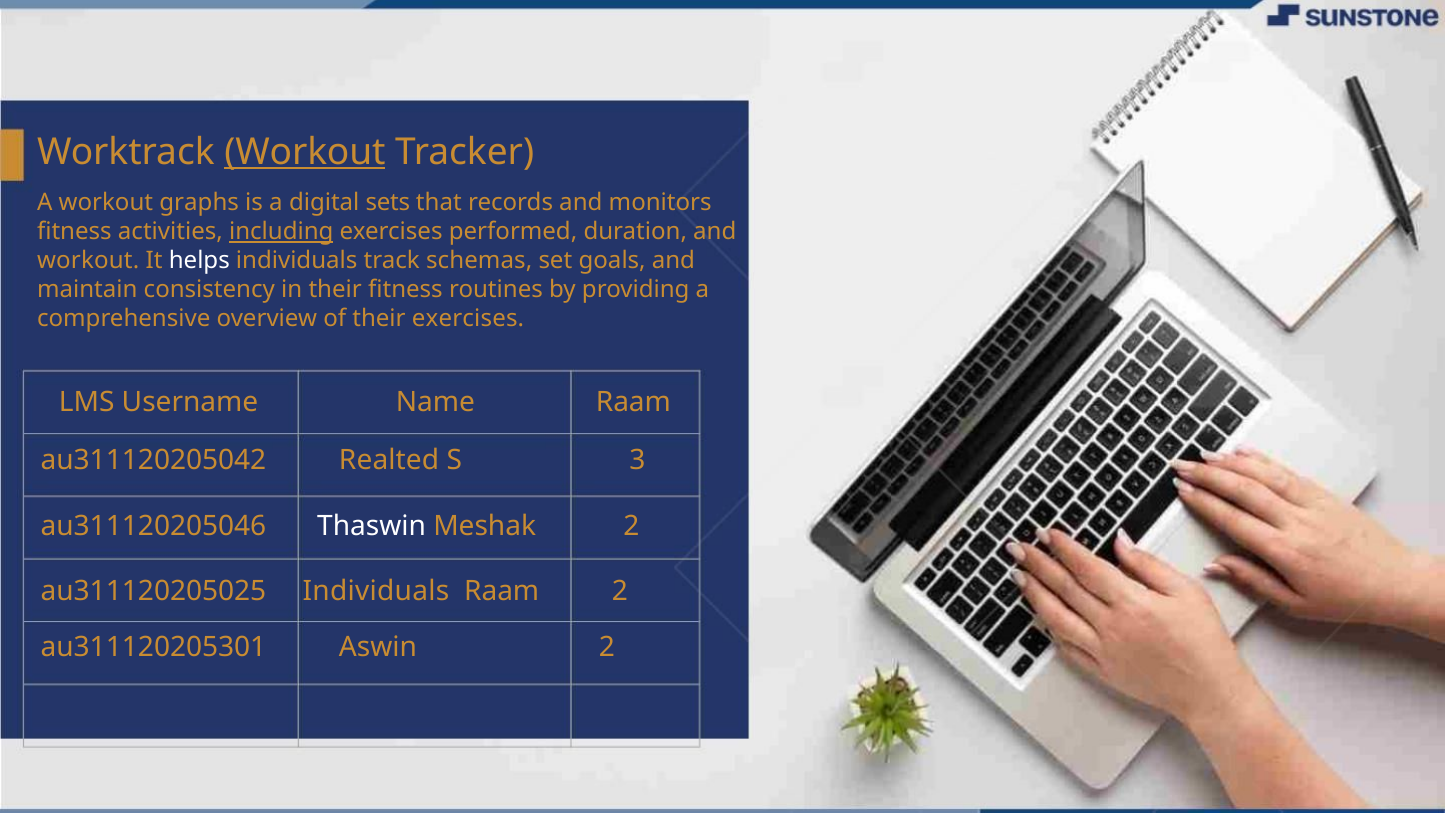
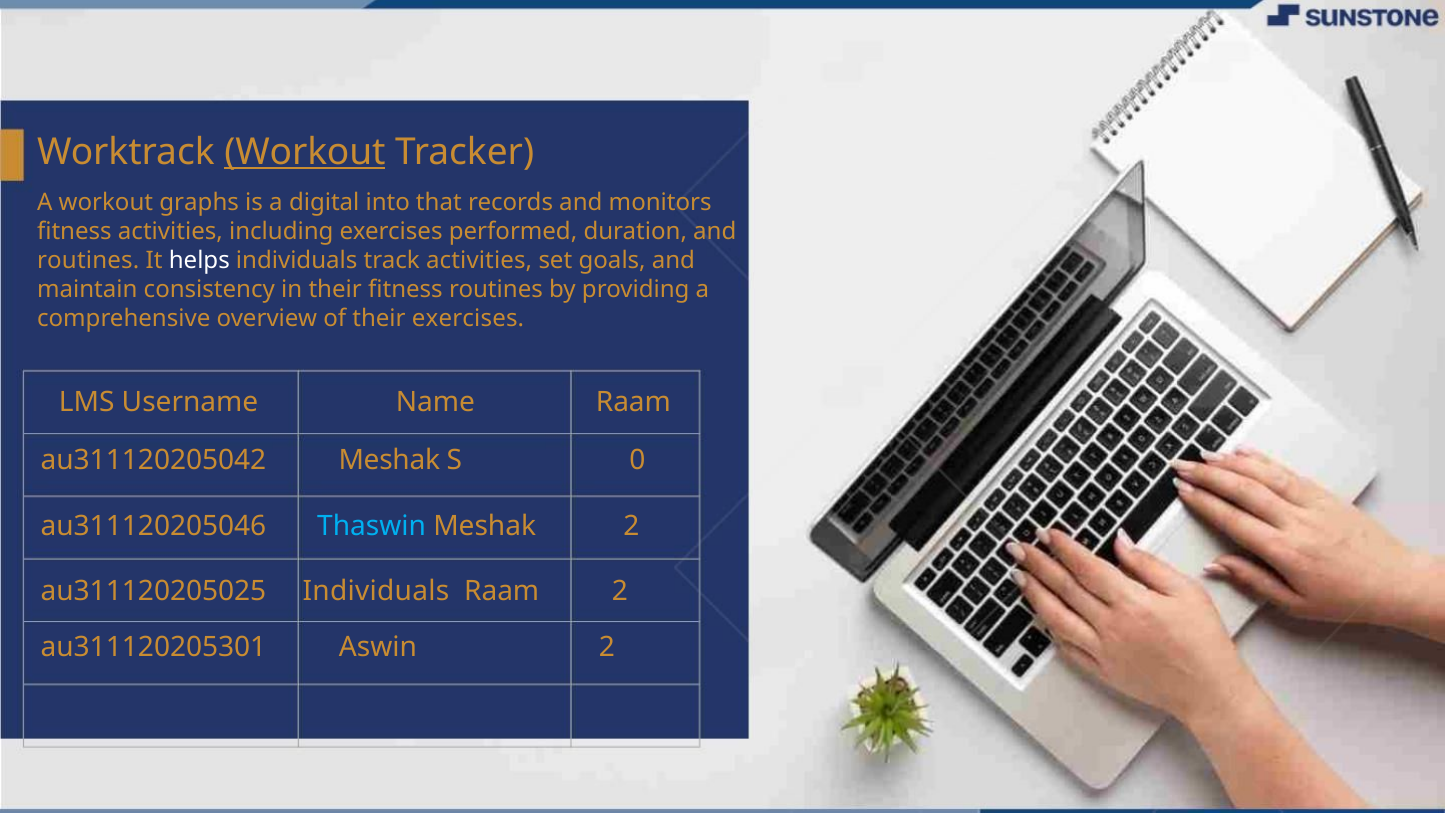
sets: sets -> into
including underline: present -> none
workout at (88, 260): workout -> routines
track schemas: schemas -> activities
au311120205042 Realted: Realted -> Meshak
3: 3 -> 0
Thaswin colour: white -> light blue
